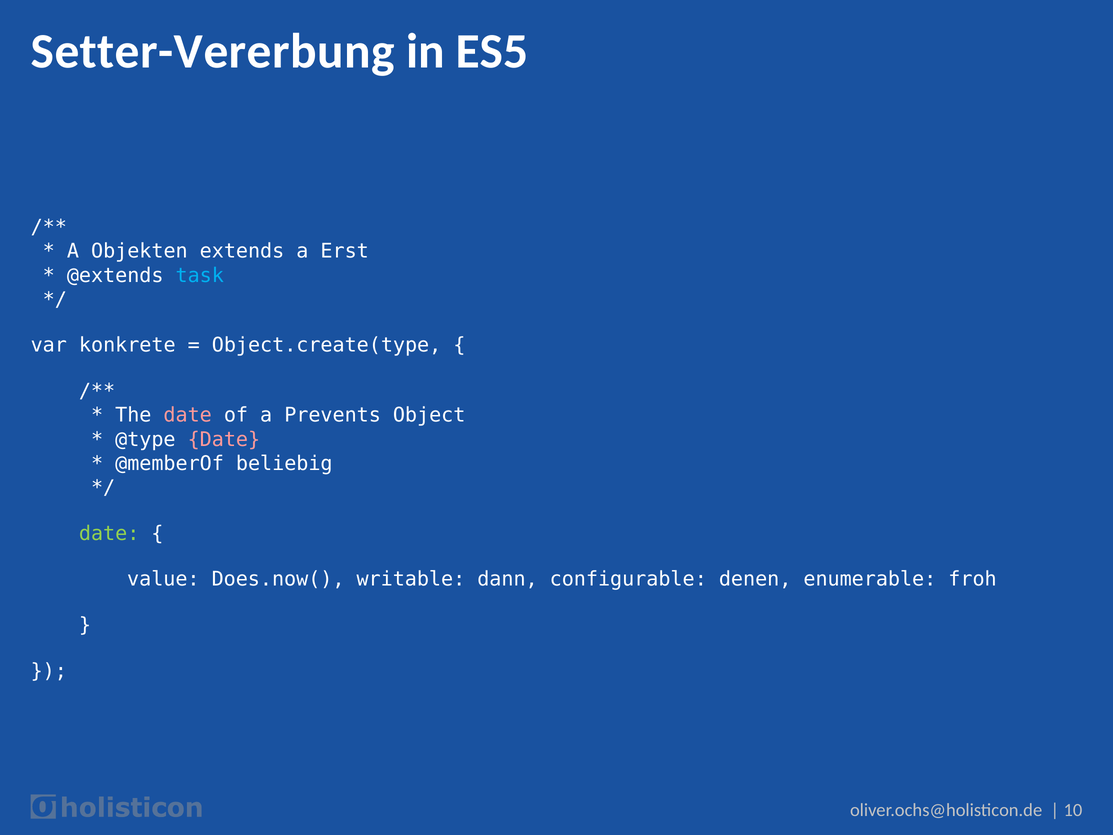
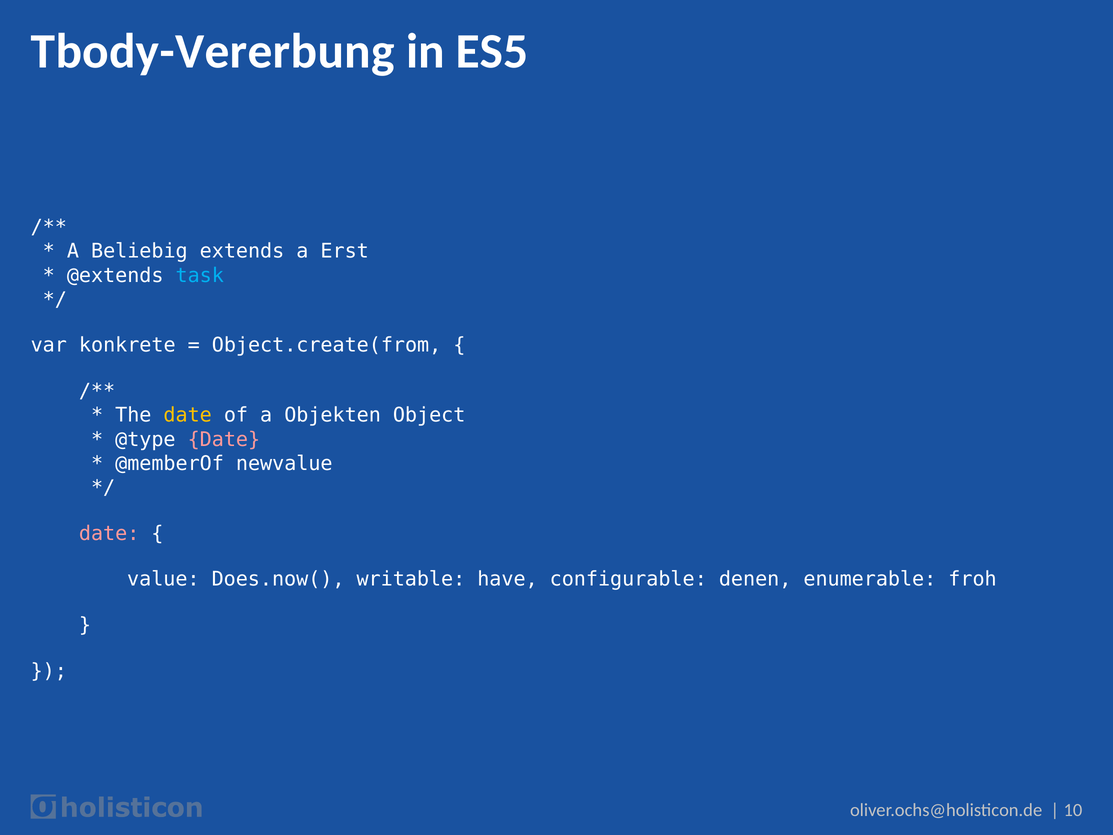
Setter-Vererbung: Setter-Vererbung -> Tbody-Vererbung
Objekten: Objekten -> Beliebig
Object.create(type: Object.create(type -> Object.create(from
date at (188, 415) colour: pink -> yellow
Prevents: Prevents -> Objekten
beliebig: beliebig -> newvalue
date at (109, 533) colour: light green -> pink
dann: dann -> have
